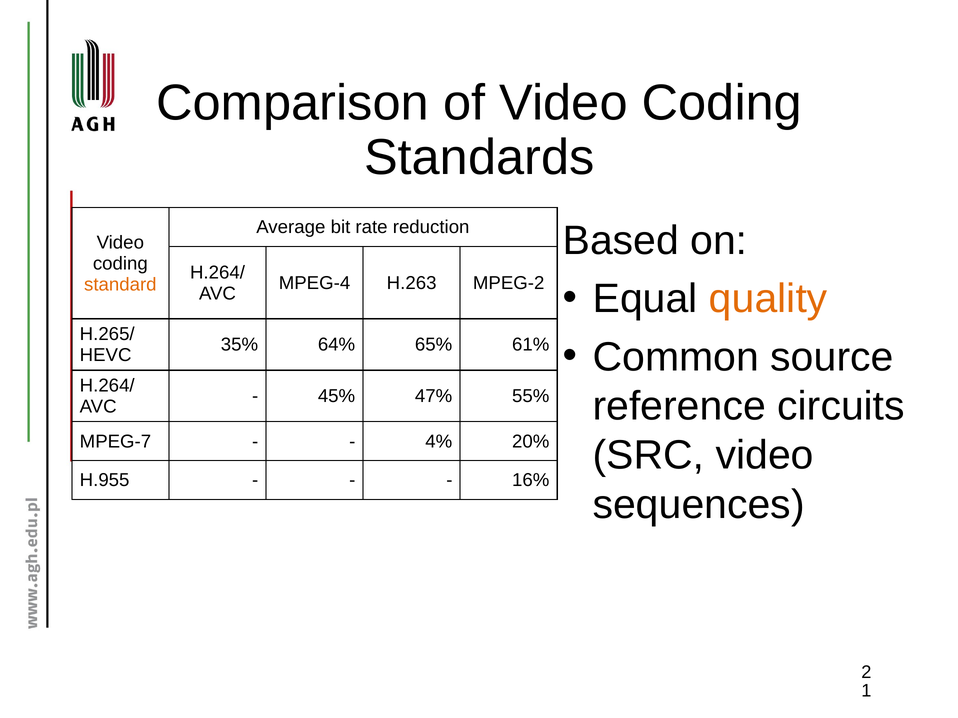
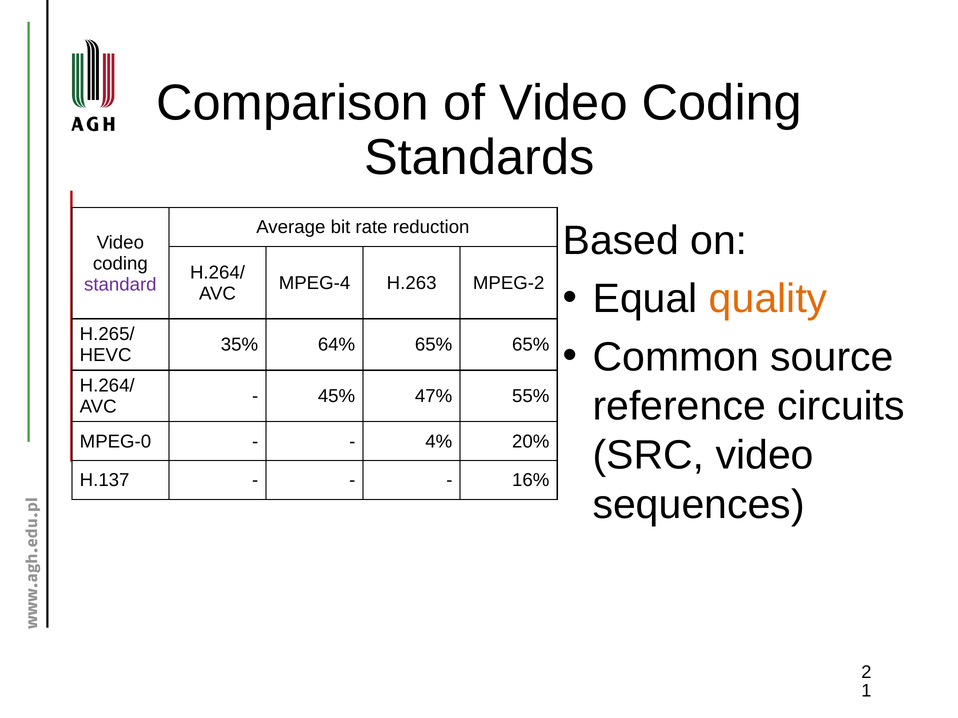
standard colour: orange -> purple
65% 61%: 61% -> 65%
MPEG-7: MPEG-7 -> MPEG-0
H.955: H.955 -> H.137
